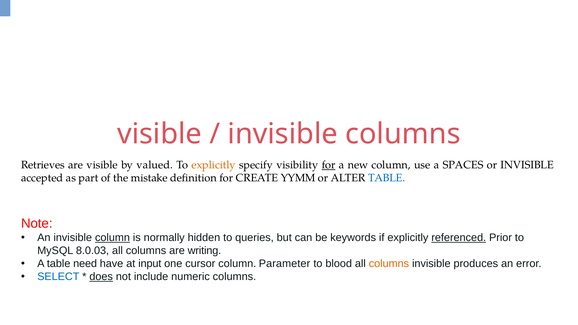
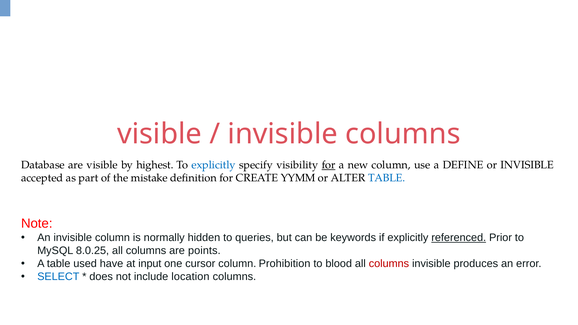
Retrieves: Retrieves -> Database
valued: valued -> highest
explicitly at (214, 165) colour: orange -> blue
SPACES: SPACES -> DEFINE
column at (112, 238) underline: present -> none
8.0.03: 8.0.03 -> 8.0.25
writing: writing -> points
need: need -> used
Parameter: Parameter -> Prohibition
columns at (389, 264) colour: orange -> red
does underline: present -> none
numeric: numeric -> location
